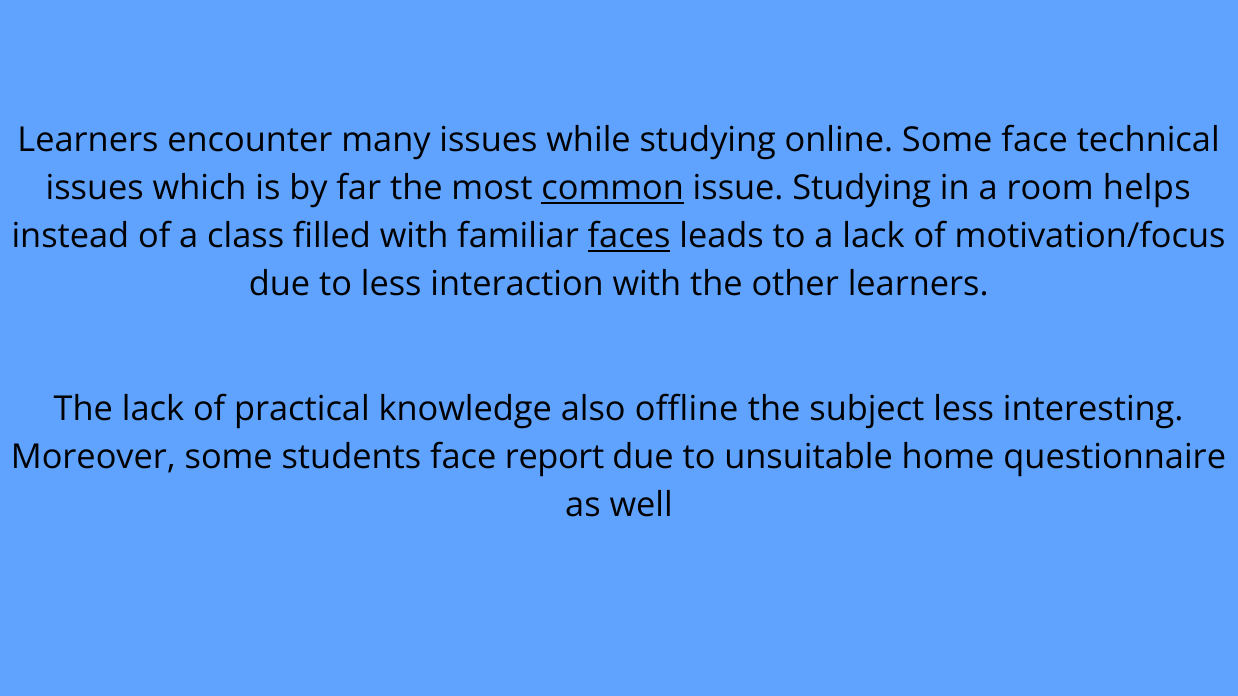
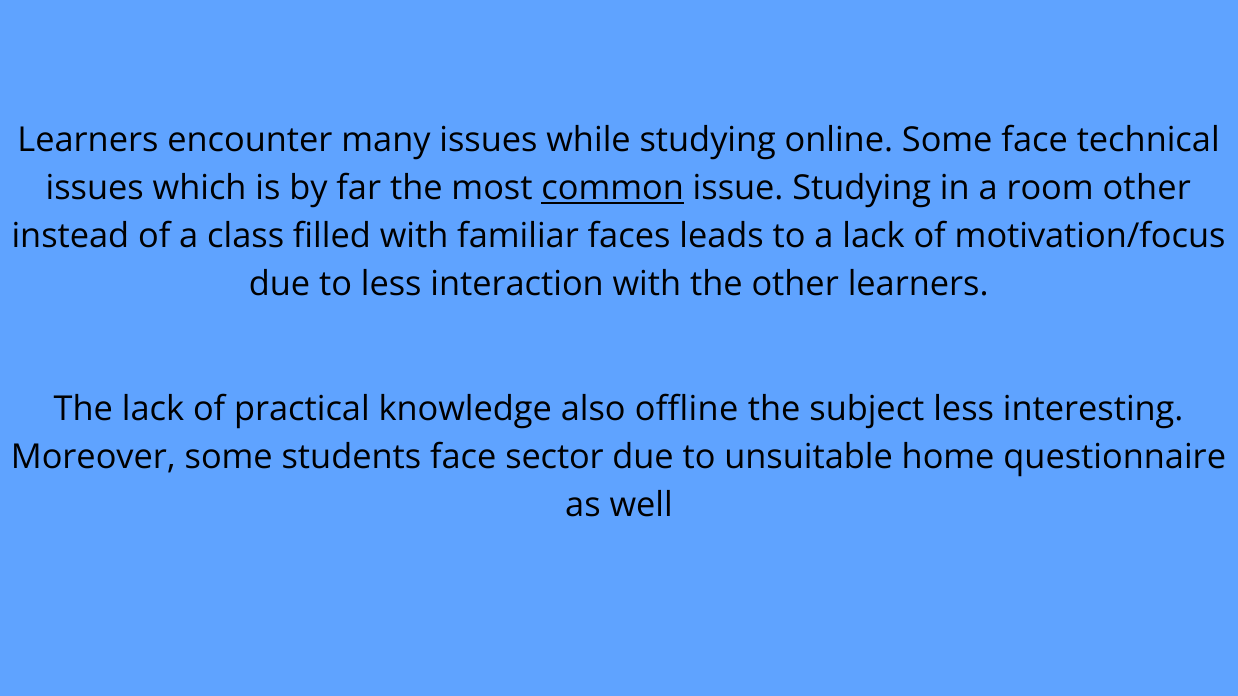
room helps: helps -> other
faces underline: present -> none
report: report -> sector
